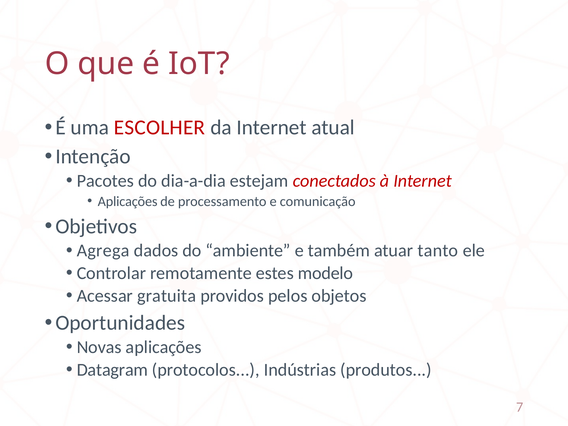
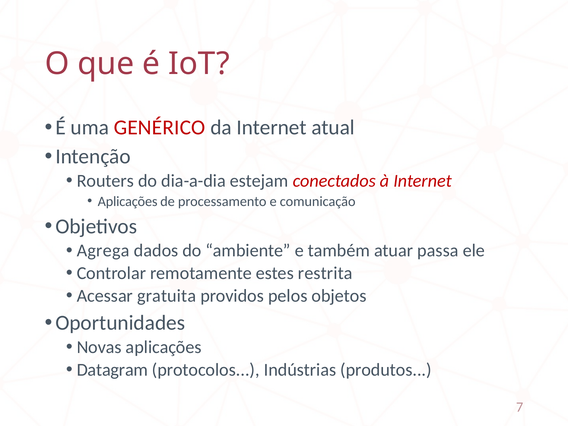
ESCOLHER: ESCOLHER -> GENÉRICO
Pacotes: Pacotes -> Routers
tanto: tanto -> passa
modelo: modelo -> restrita
